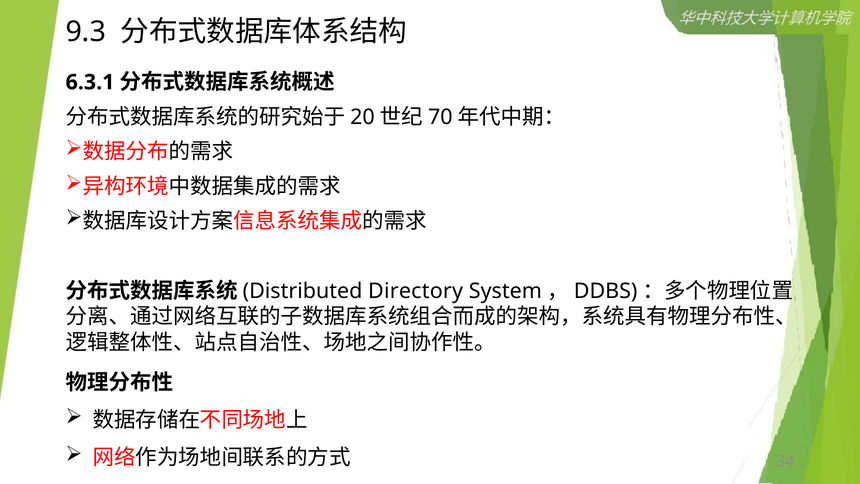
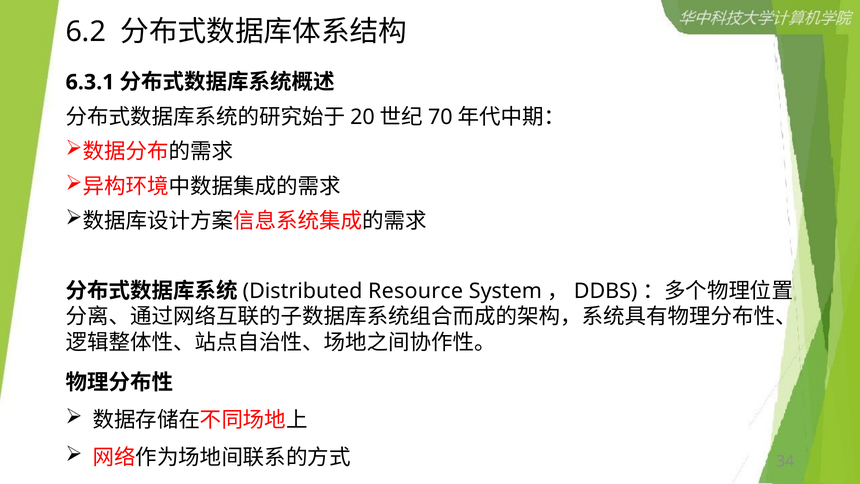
9.3: 9.3 -> 6.2
Directory: Directory -> Resource
